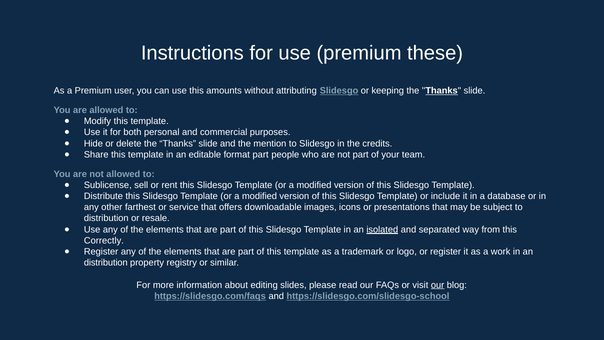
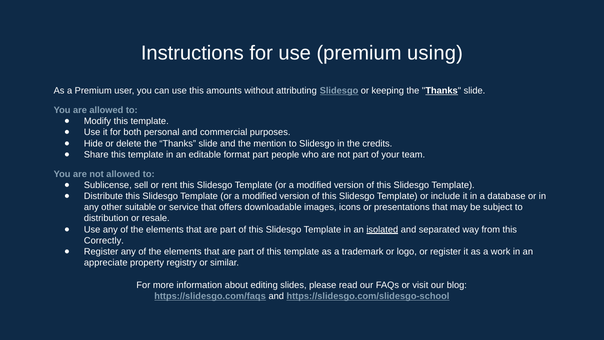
these: these -> using
farthest: farthest -> suitable
distribution at (106, 263): distribution -> appreciate
our at (438, 285) underline: present -> none
